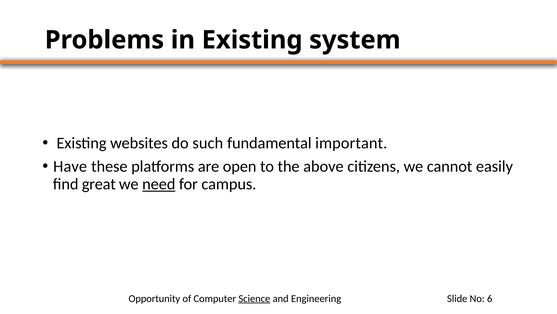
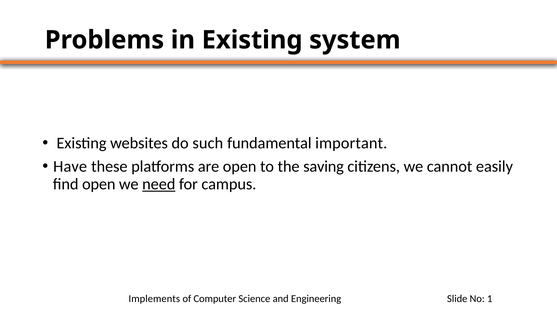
above: above -> saving
find great: great -> open
Opportunity: Opportunity -> Implements
Science underline: present -> none
6: 6 -> 1
